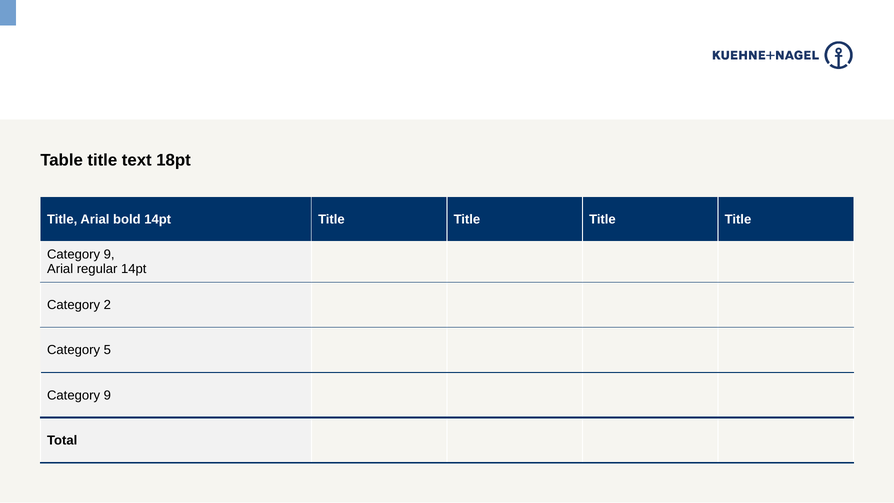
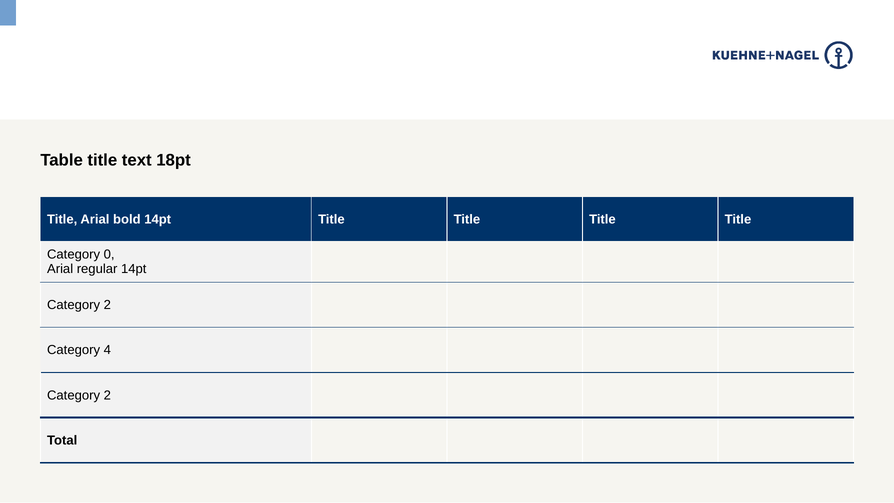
9 at (109, 254): 9 -> 0
5: 5 -> 4
9 at (107, 395): 9 -> 2
